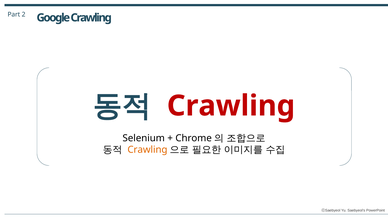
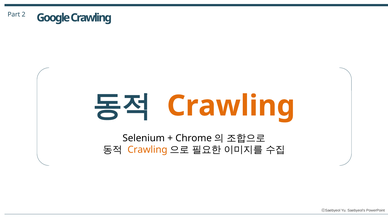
Crawling at (231, 106) colour: red -> orange
